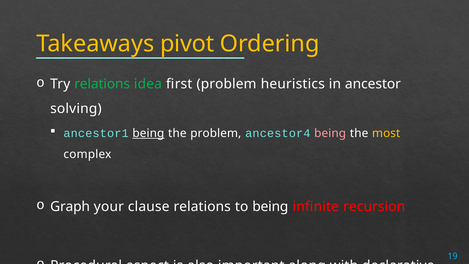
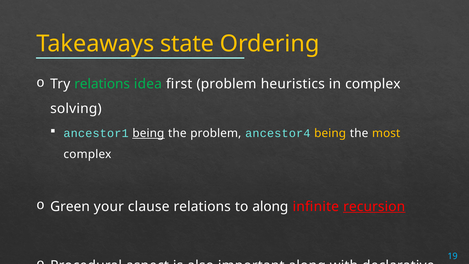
pivot: pivot -> state
in ancestor: ancestor -> complex
being at (330, 133) colour: pink -> yellow
Graph: Graph -> Green
to being: being -> along
recursion underline: none -> present
